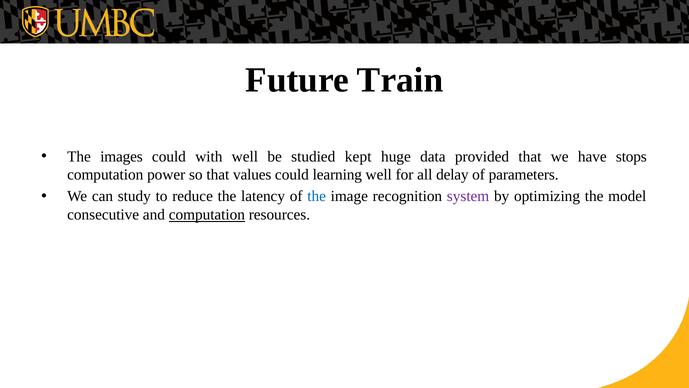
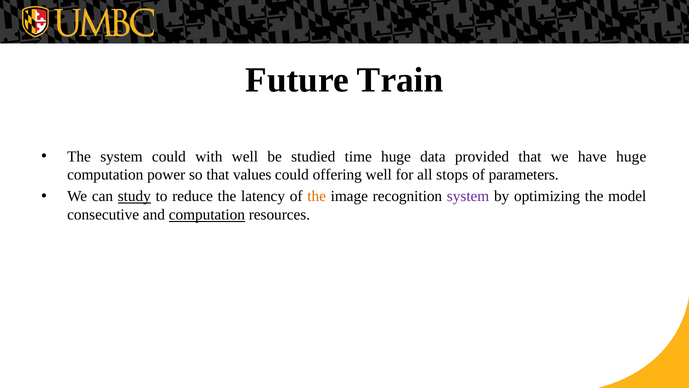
The images: images -> system
kept: kept -> time
have stops: stops -> huge
learning: learning -> offering
delay: delay -> stops
study underline: none -> present
the at (317, 196) colour: blue -> orange
